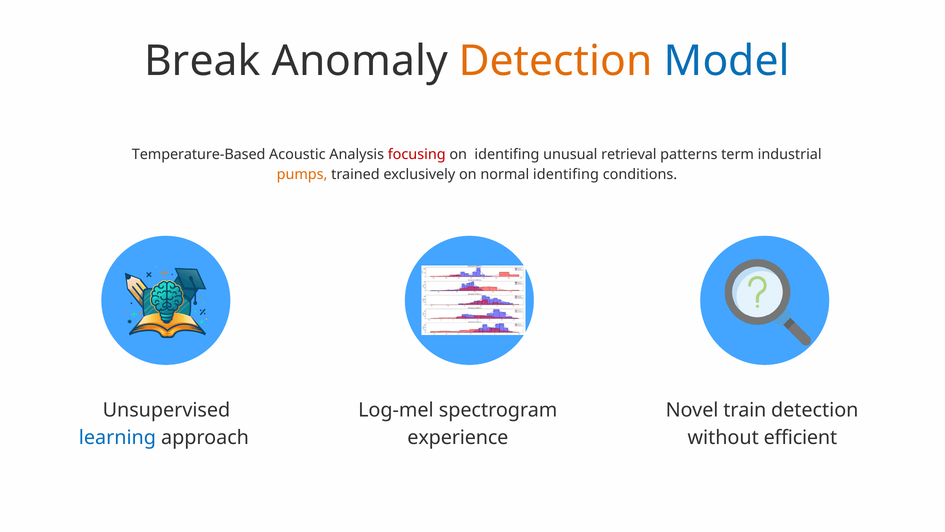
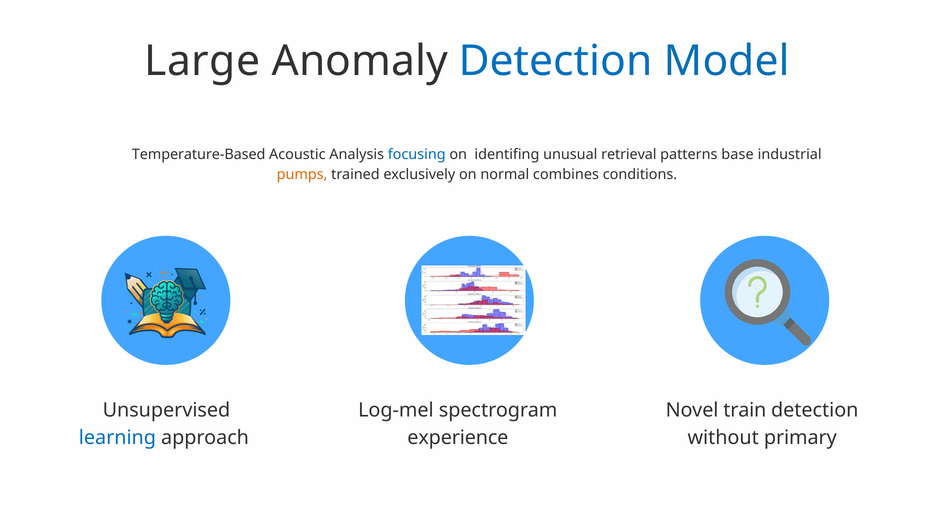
Break: Break -> Large
Detection at (556, 61) colour: orange -> blue
focusing colour: red -> blue
term: term -> base
normal identifing: identifing -> combines
efficient: efficient -> primary
